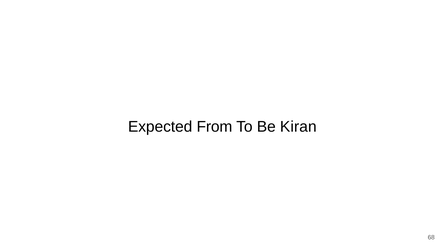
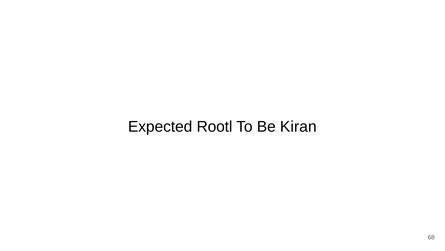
From: From -> Rootl
